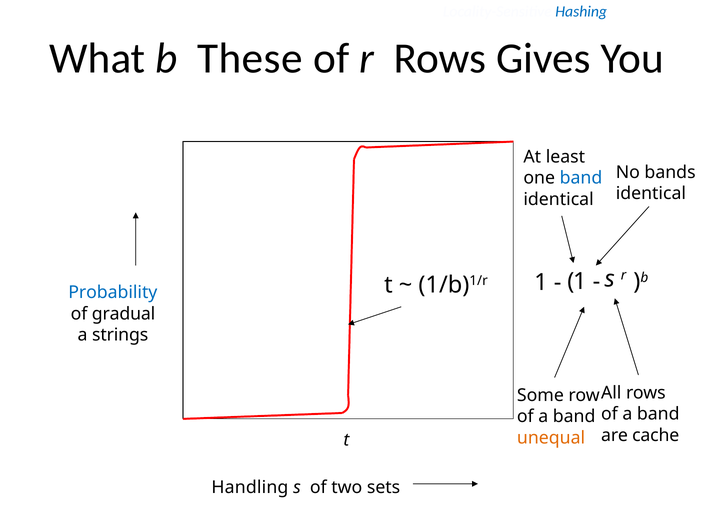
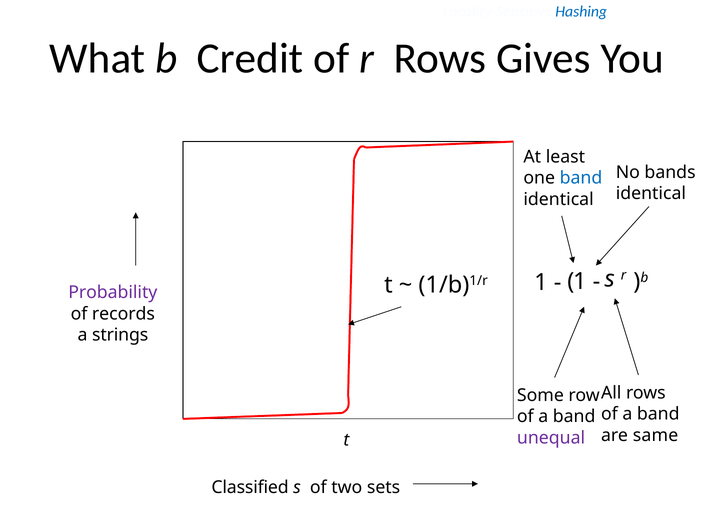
These: These -> Credit
Probability colour: blue -> purple
gradual: gradual -> records
cache: cache -> same
unequal colour: orange -> purple
Handling: Handling -> Classified
